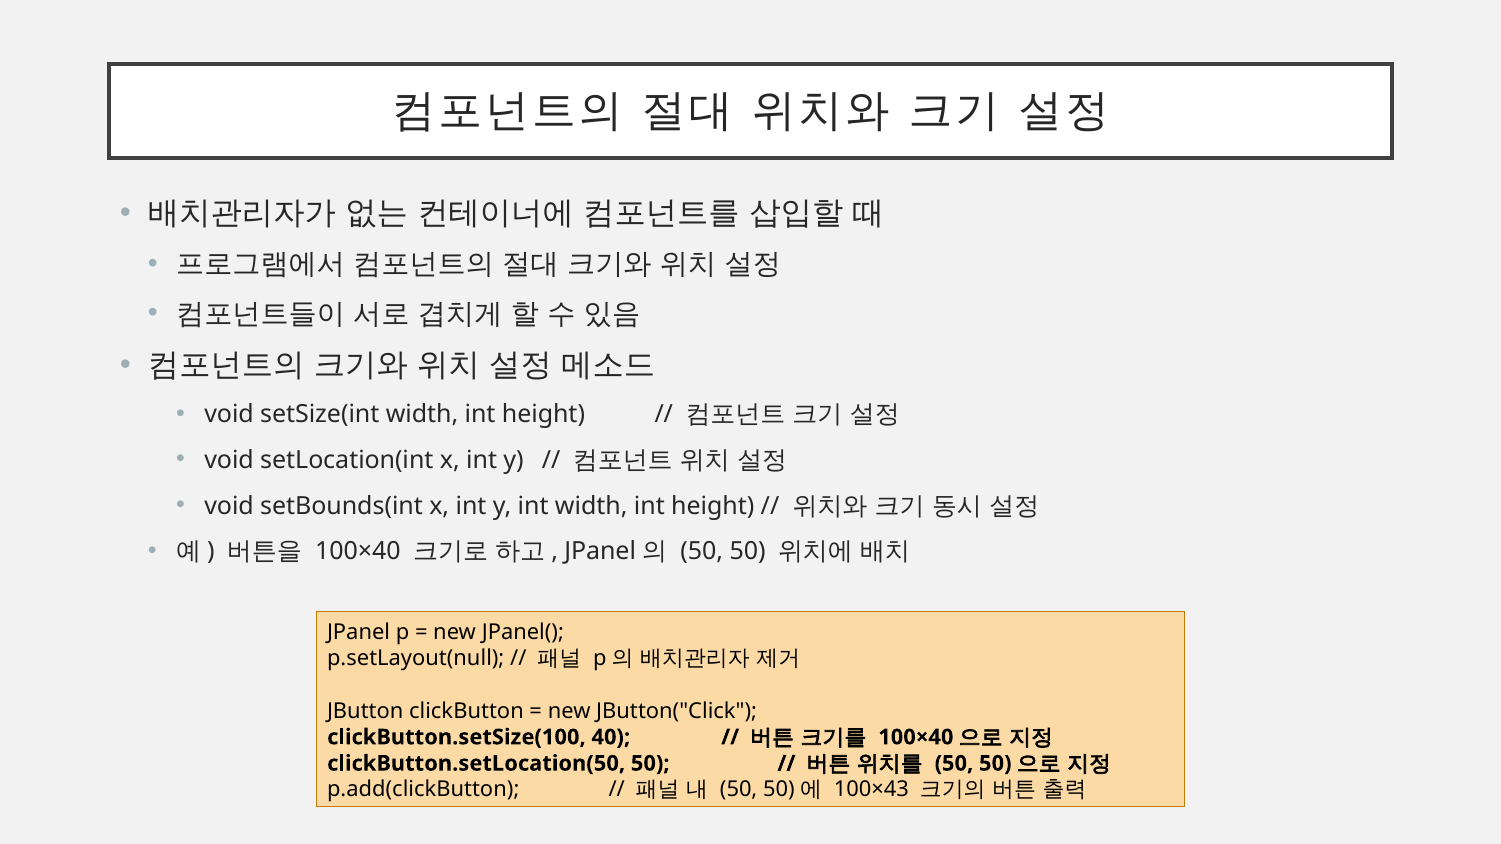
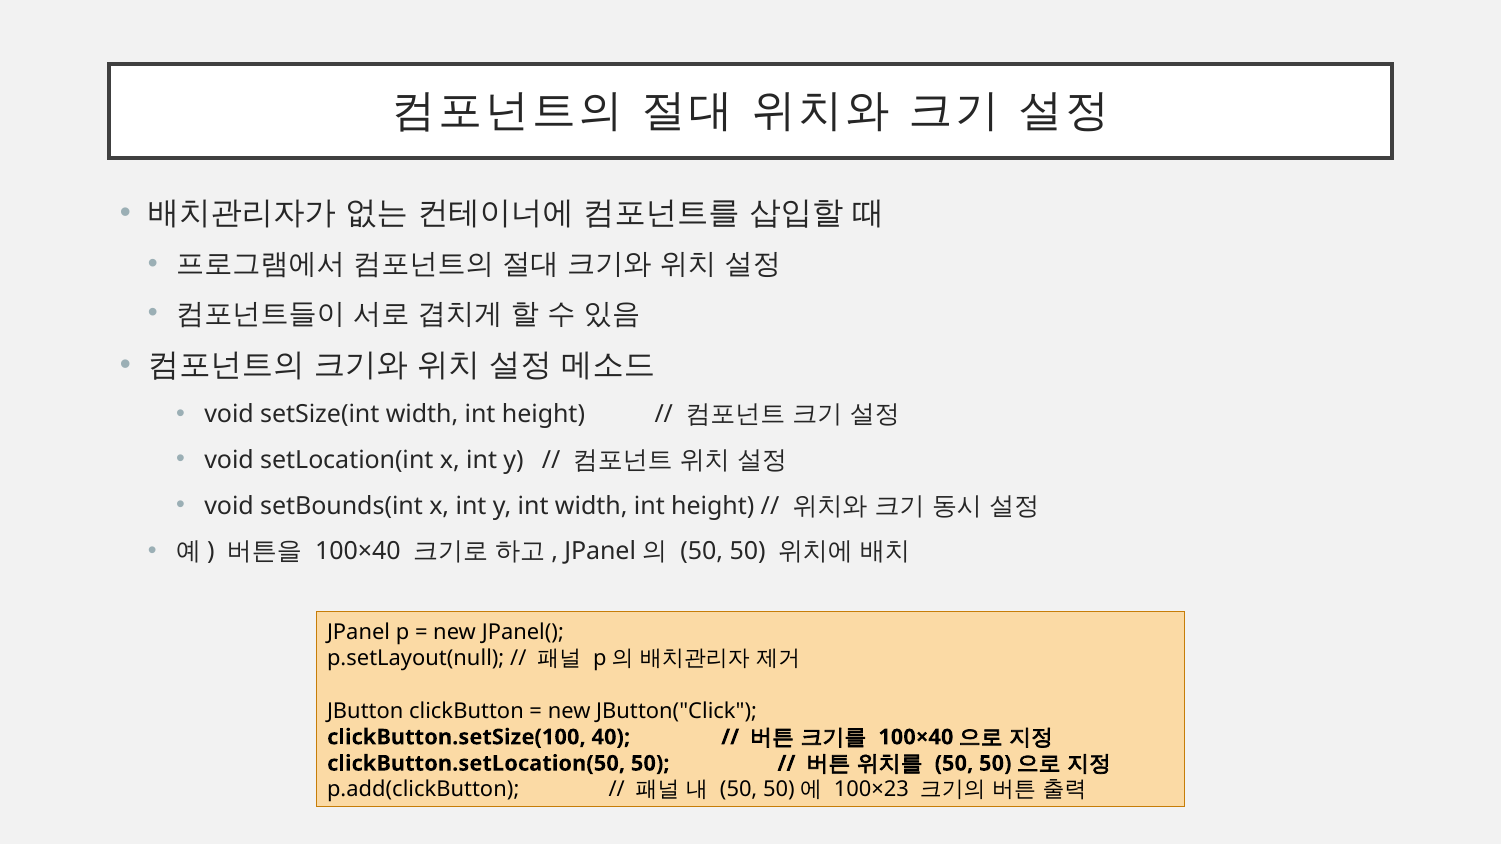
100×43: 100×43 -> 100×23
